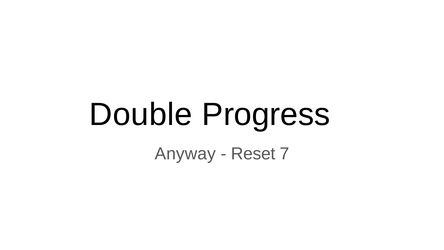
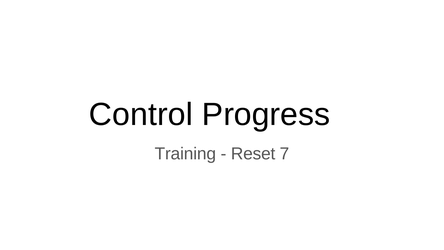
Double: Double -> Control
Anyway: Anyway -> Training
